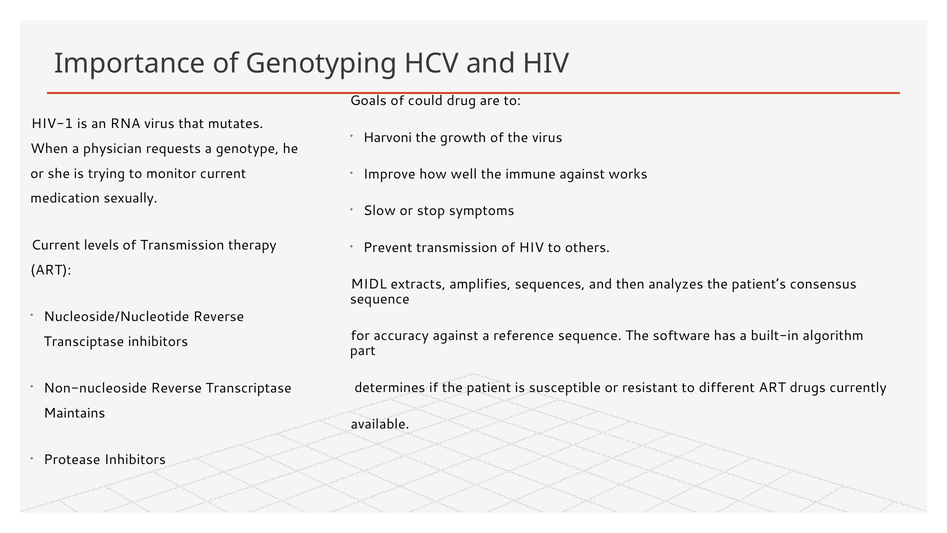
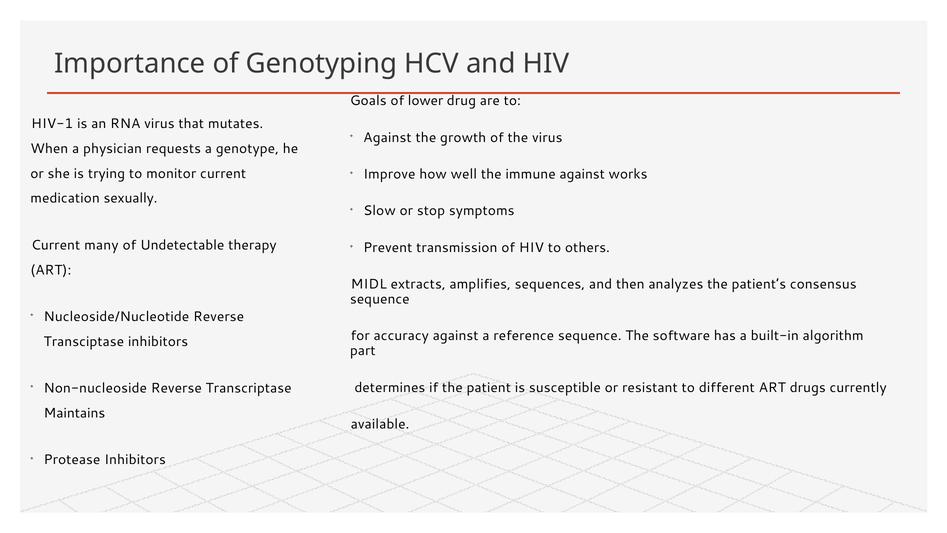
could: could -> lower
Harvoni at (388, 137): Harvoni -> Against
levels: levels -> many
of Transmission: Transmission -> Undetectable
